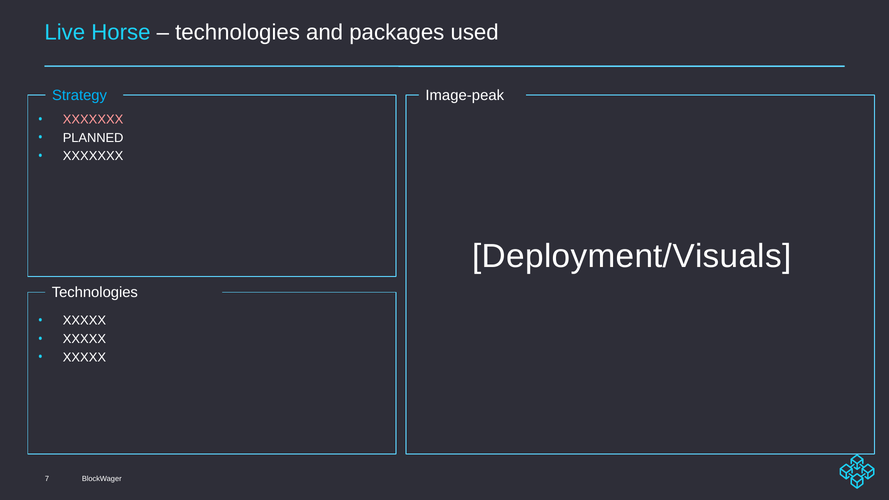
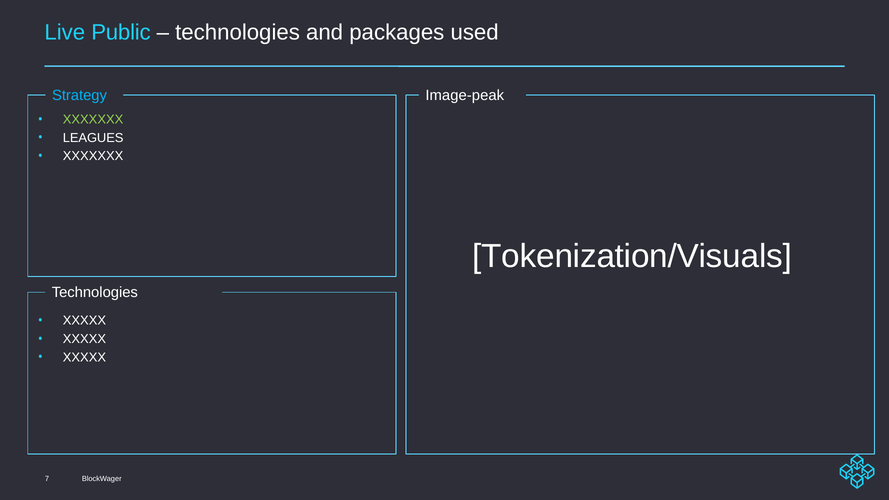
Horse: Horse -> Public
XXXXXXX at (93, 119) colour: pink -> light green
PLANNED: PLANNED -> LEAGUES
Deployment/Visuals: Deployment/Visuals -> Tokenization/Visuals
